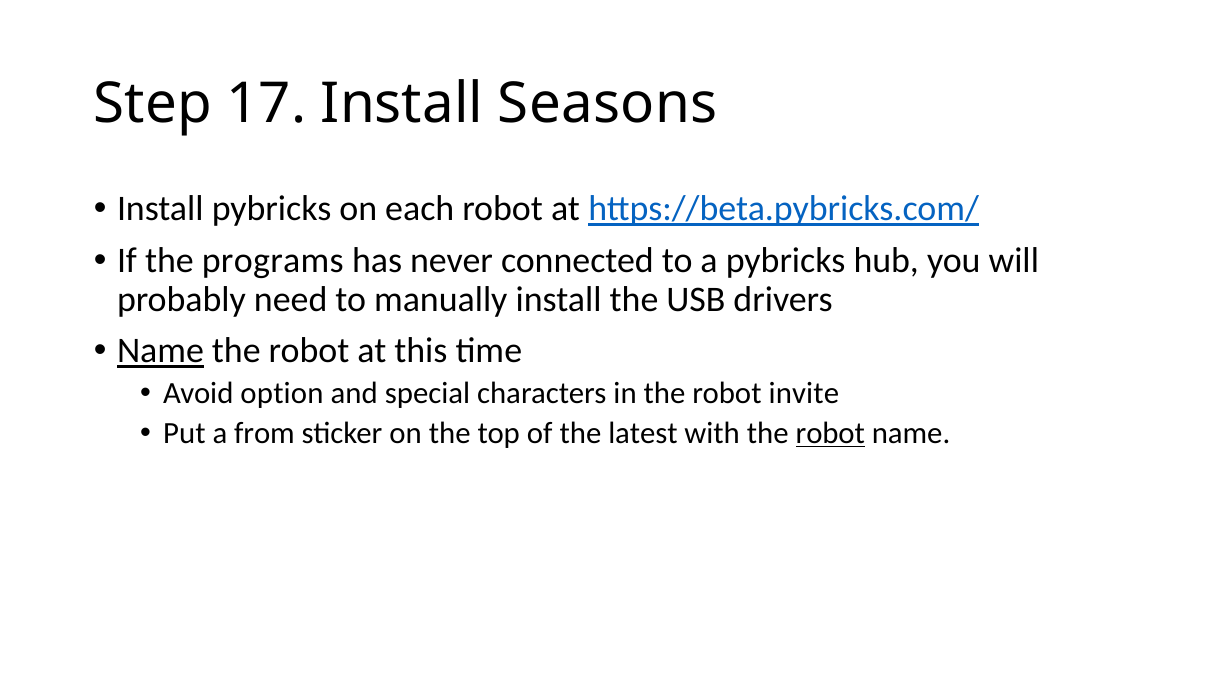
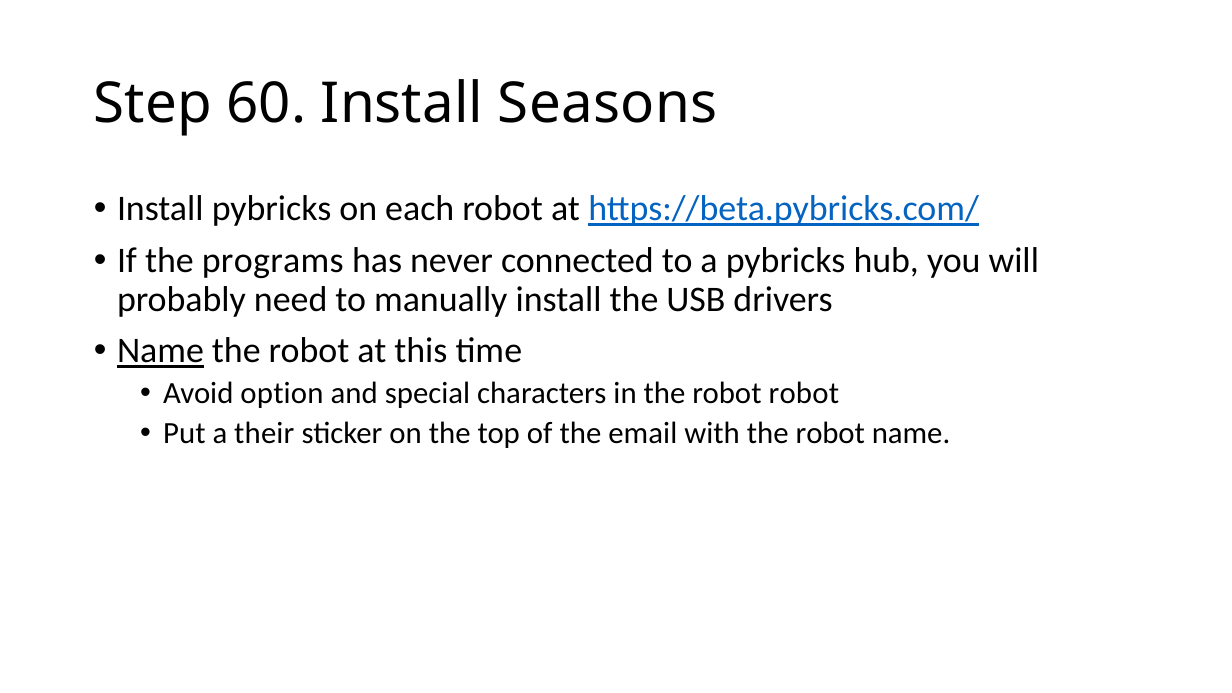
17: 17 -> 60
robot invite: invite -> robot
from: from -> their
latest: latest -> email
robot at (830, 433) underline: present -> none
